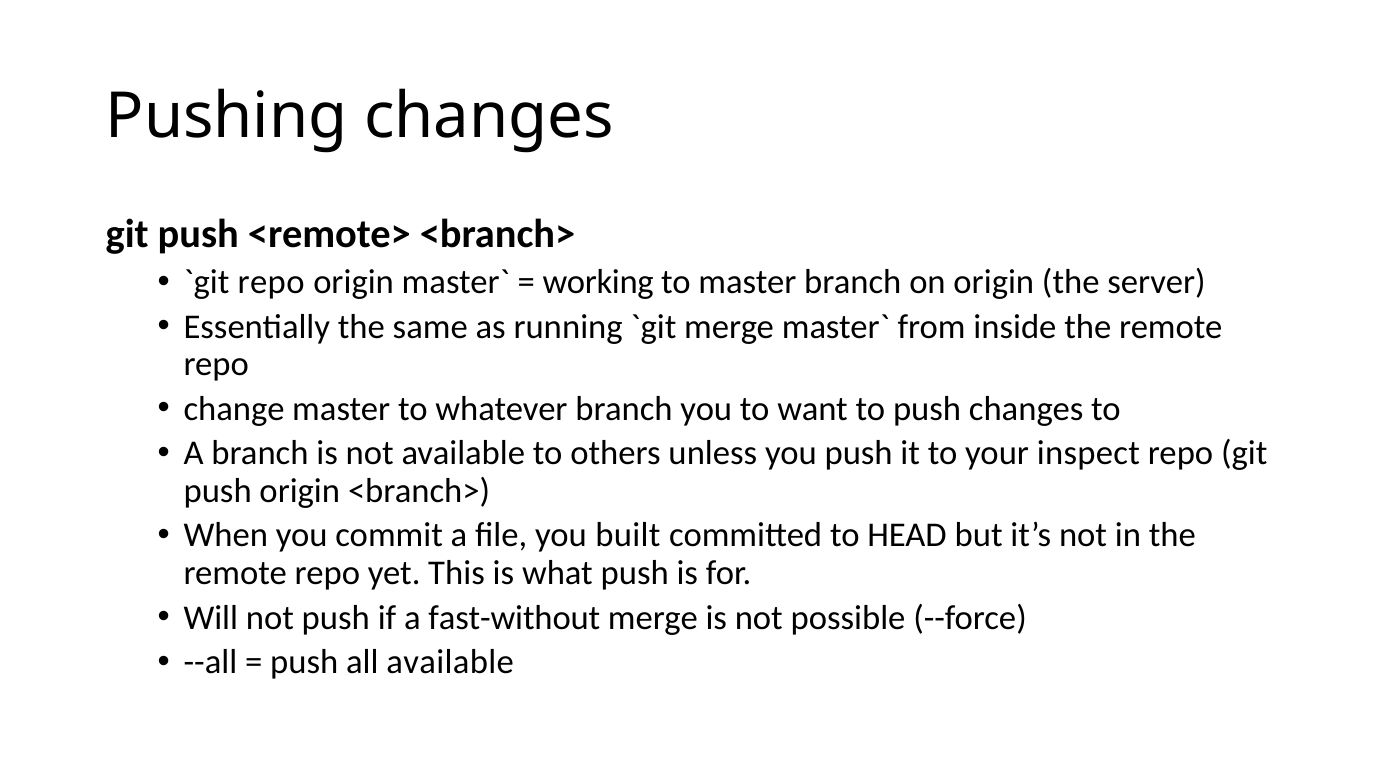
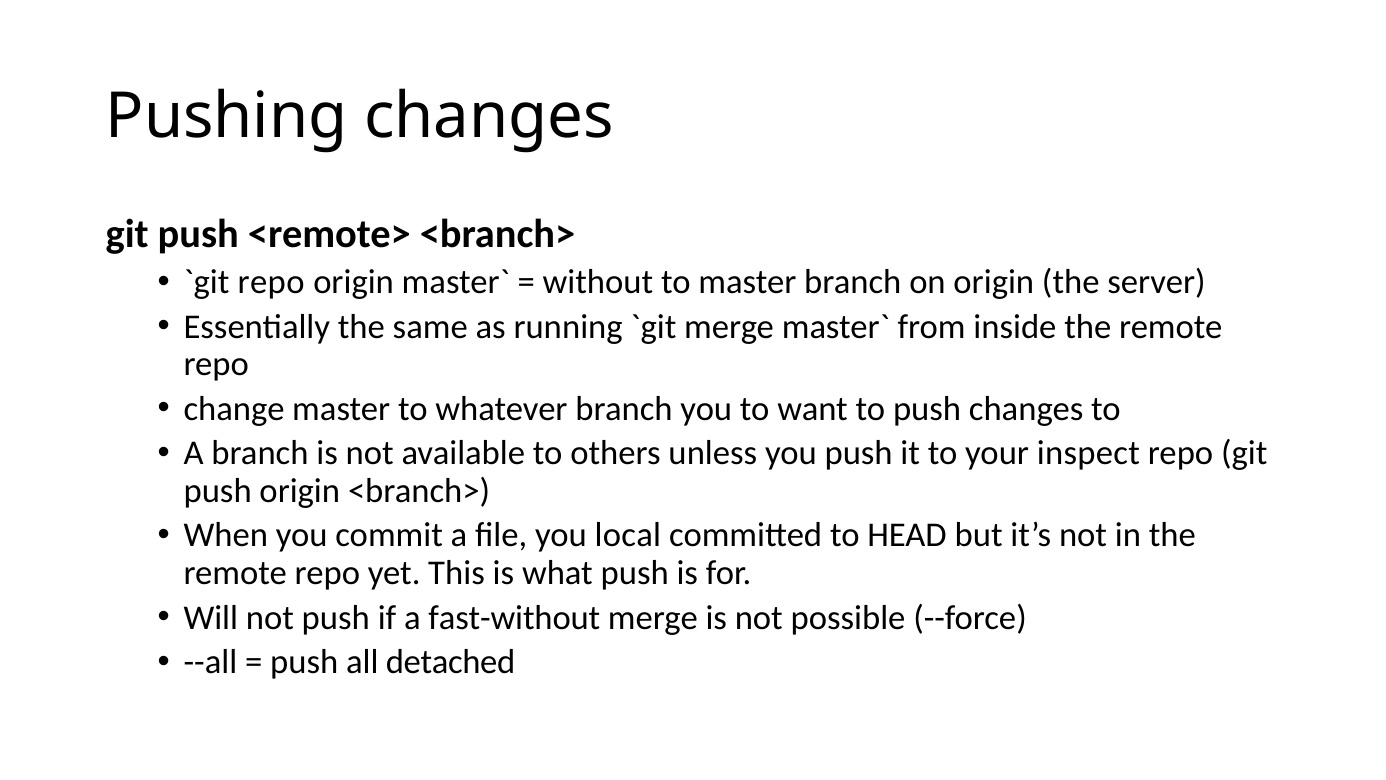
working: working -> without
built: built -> local
all available: available -> detached
